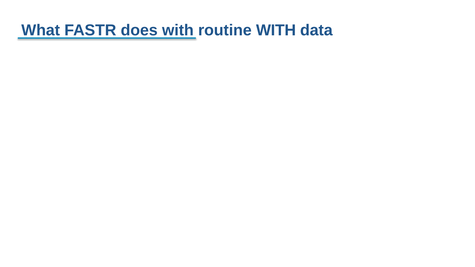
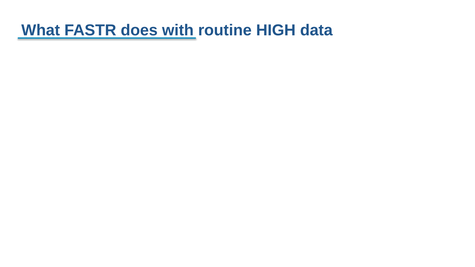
routine WITH: WITH -> HIGH
